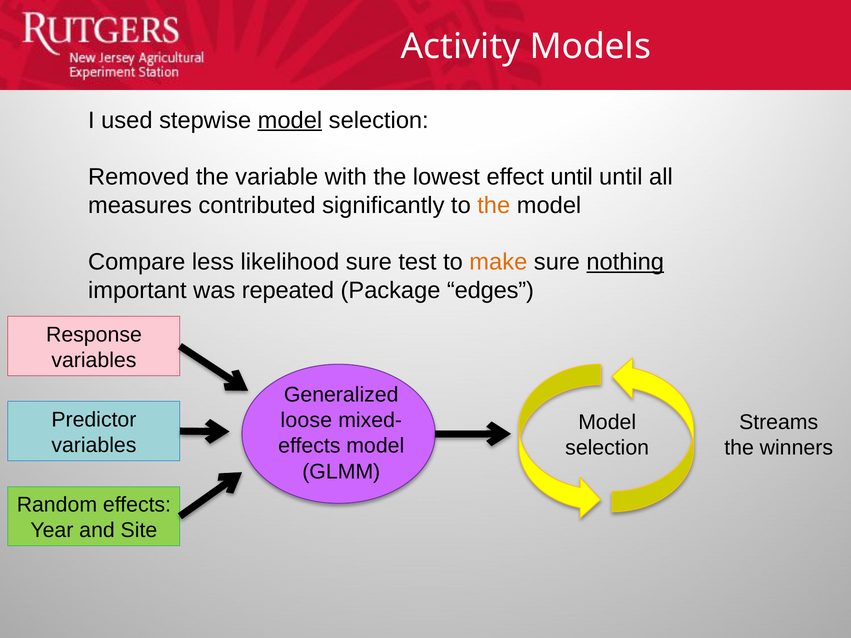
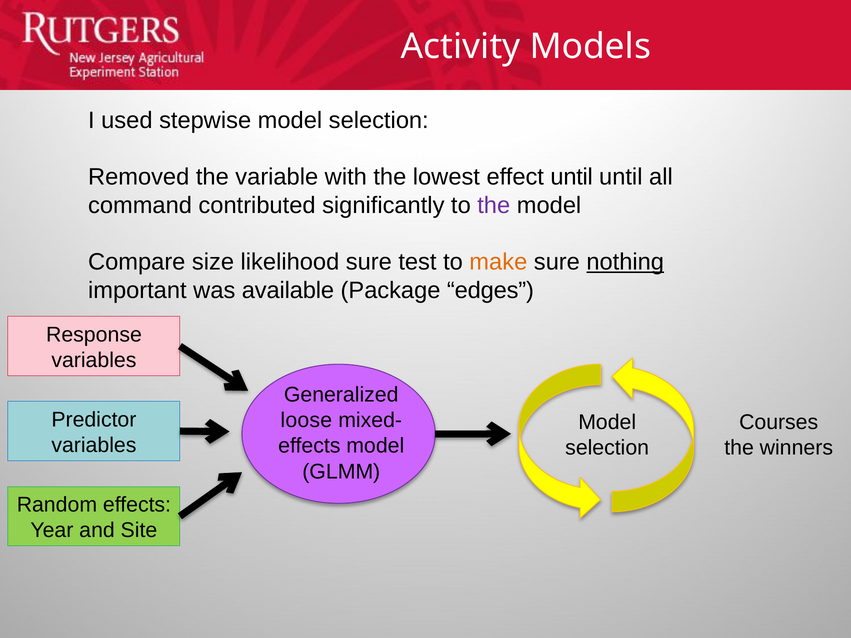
model at (290, 120) underline: present -> none
measures: measures -> command
the at (494, 205) colour: orange -> purple
less: less -> size
repeated: repeated -> available
Streams: Streams -> Courses
